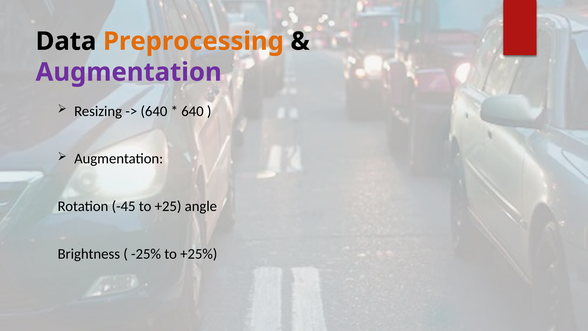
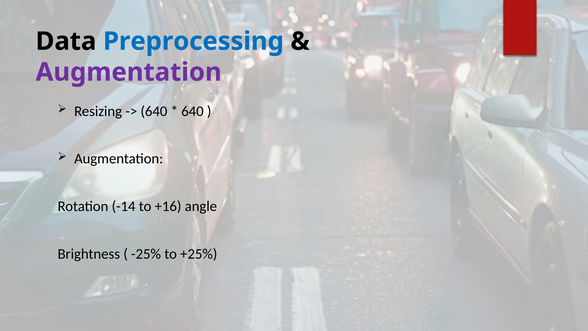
Preprocessing colour: orange -> blue
-45: -45 -> -14
+25: +25 -> +16
